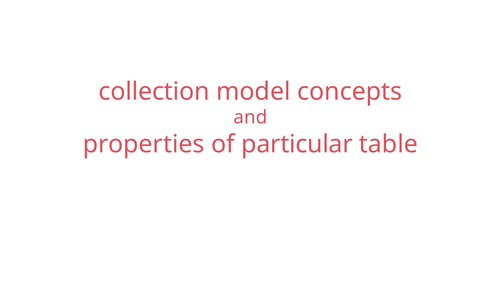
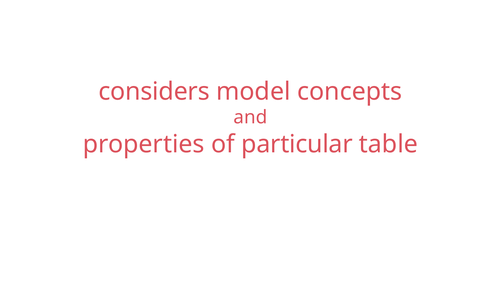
collection: collection -> considers
